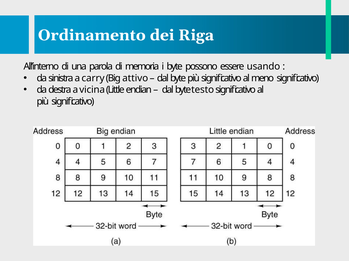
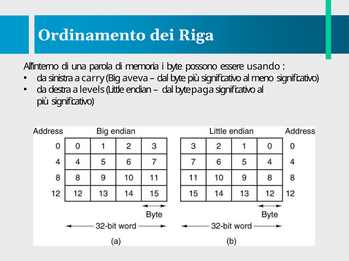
attivo: attivo -> aveva
vicina: vicina -> levels
testo: testo -> paga
